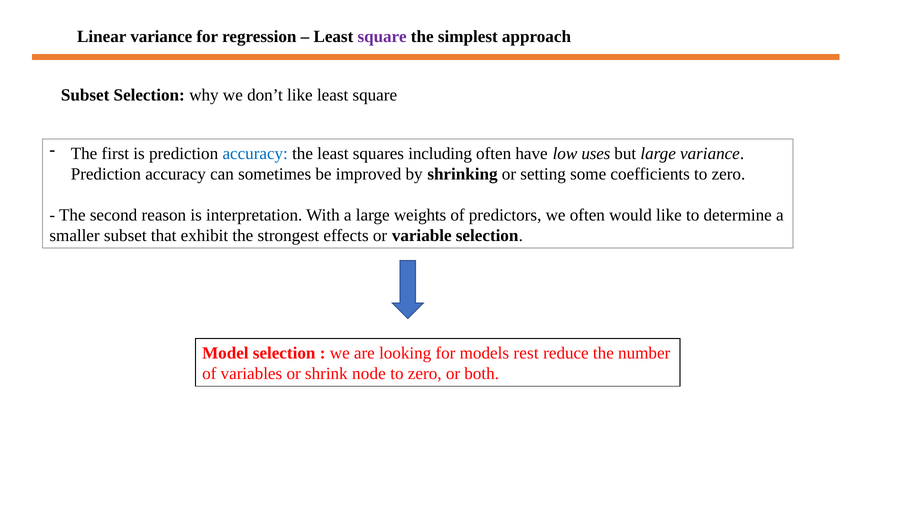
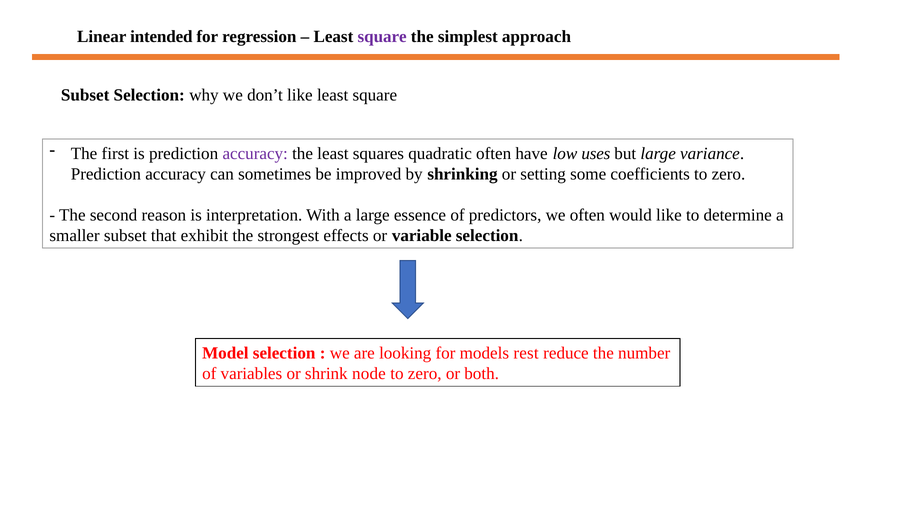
Linear variance: variance -> intended
accuracy at (255, 154) colour: blue -> purple
including: including -> quadratic
weights: weights -> essence
